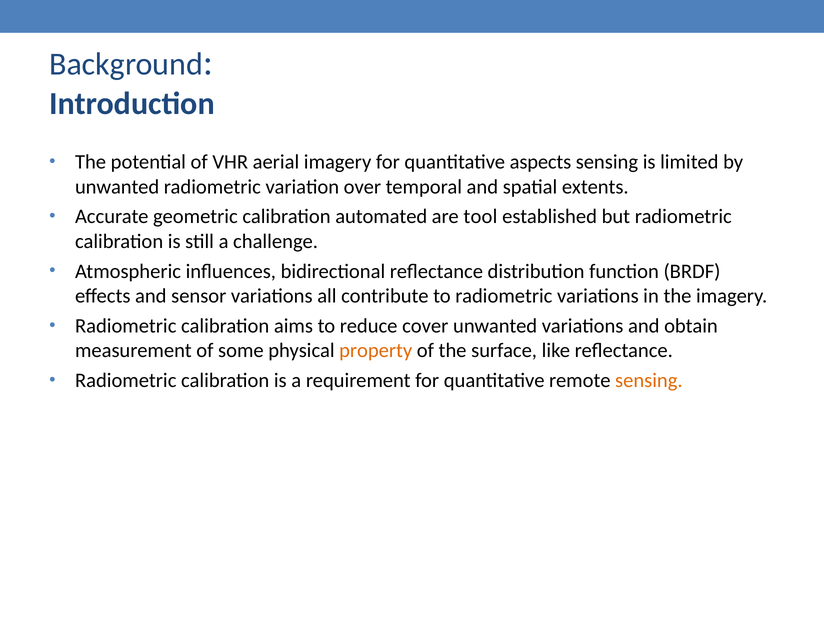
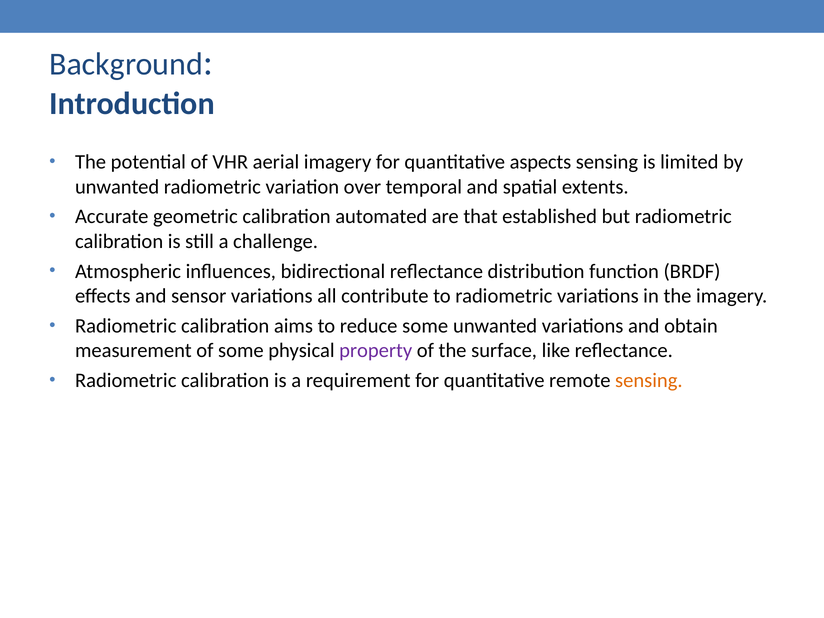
tool: tool -> that
reduce cover: cover -> some
property colour: orange -> purple
